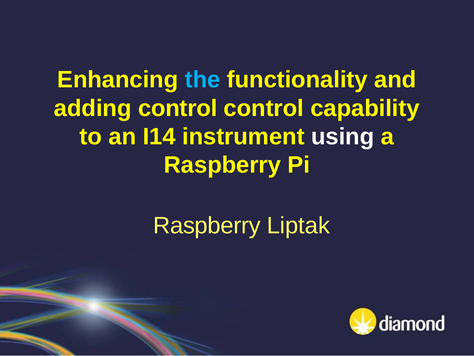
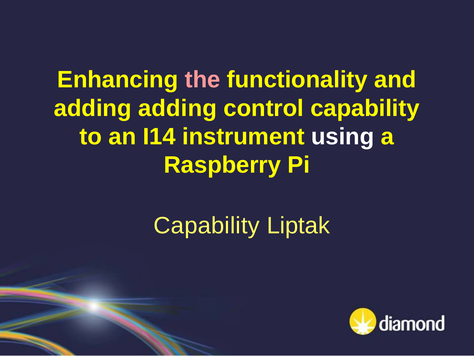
the colour: light blue -> pink
adding control: control -> adding
Raspberry at (207, 225): Raspberry -> Capability
